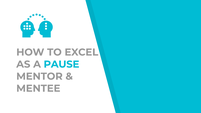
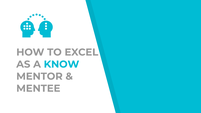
PAUSE: PAUSE -> KNOW
